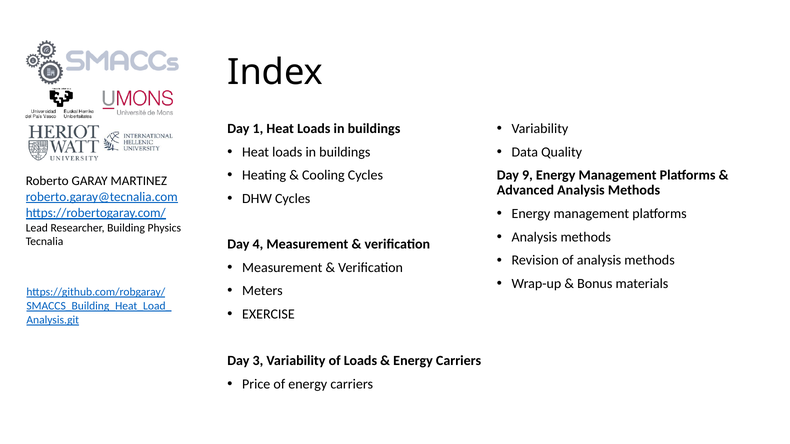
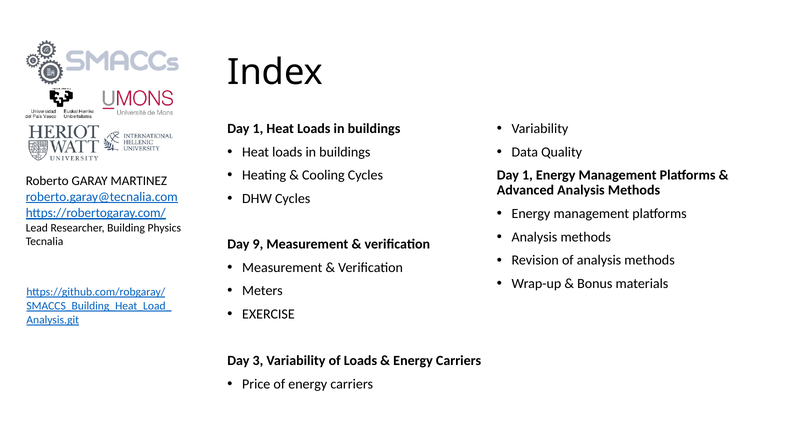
9 at (527, 175): 9 -> 1
4: 4 -> 9
